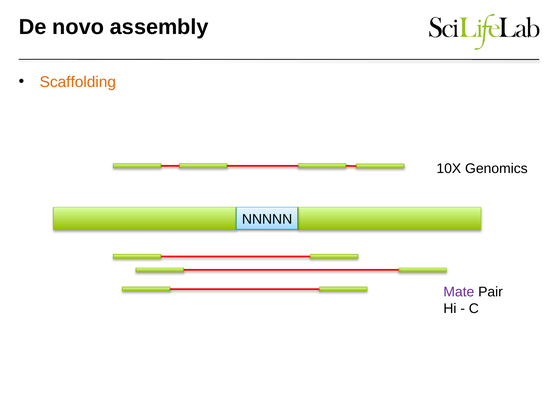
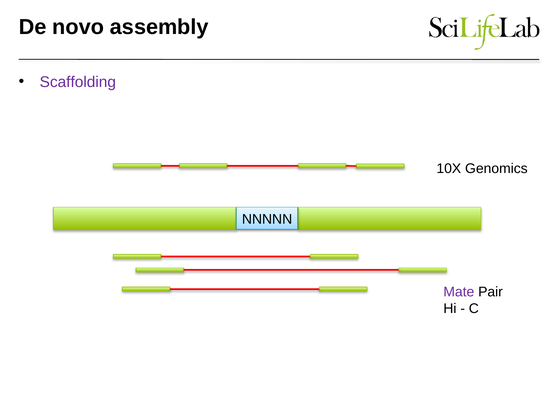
Scaffolding colour: orange -> purple
